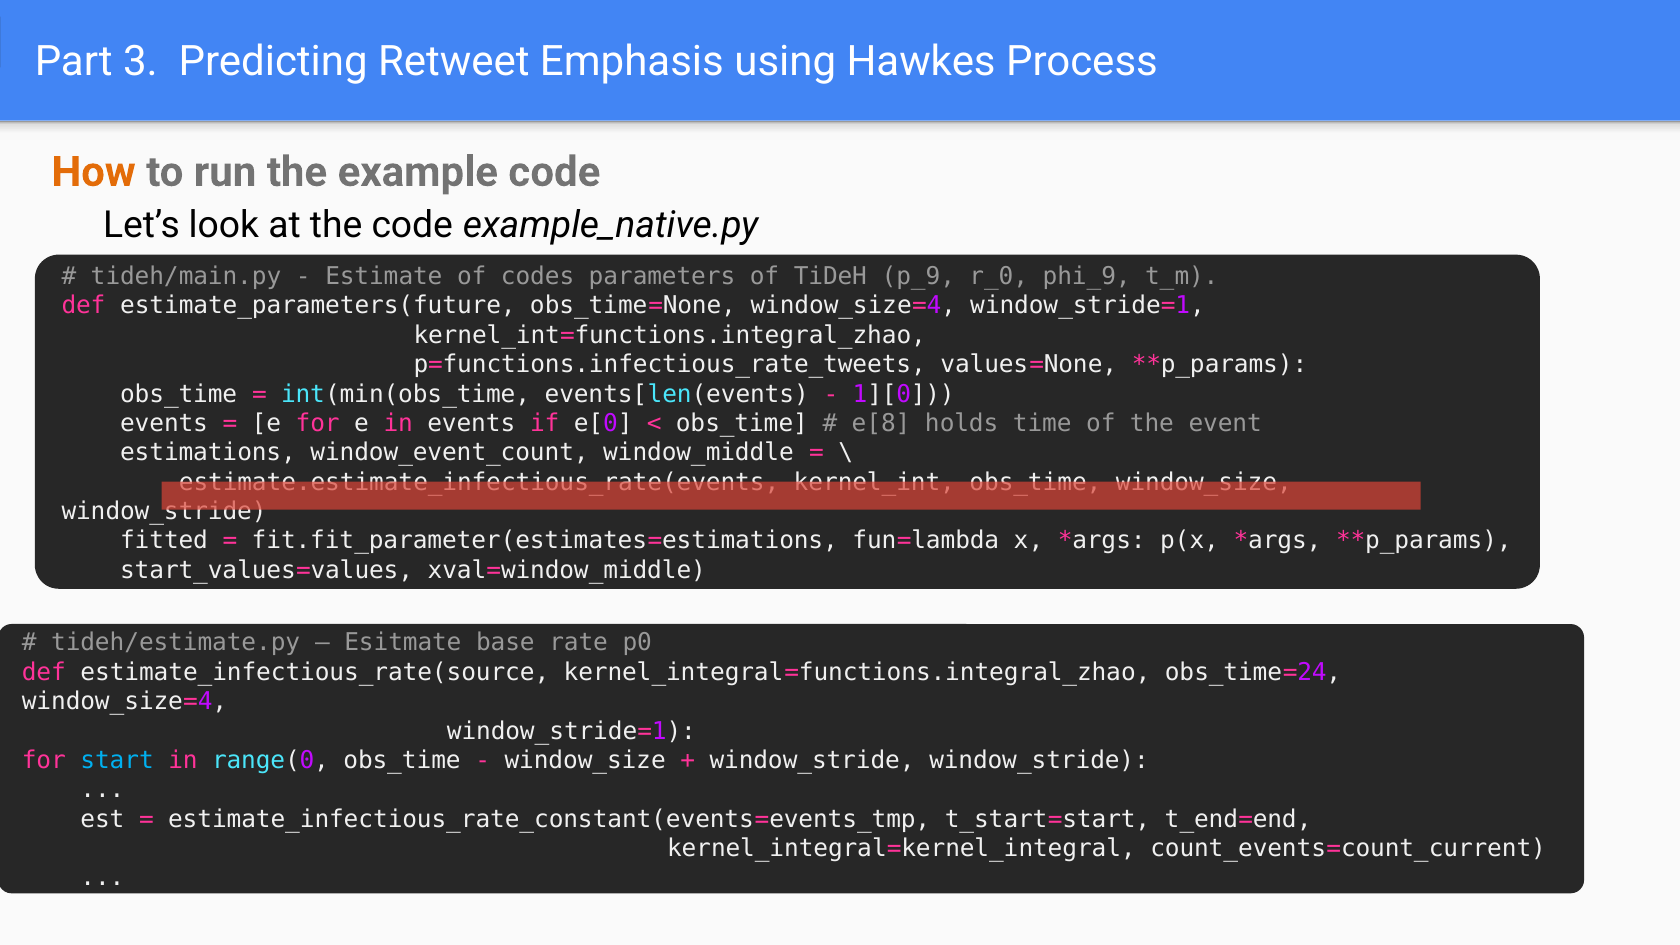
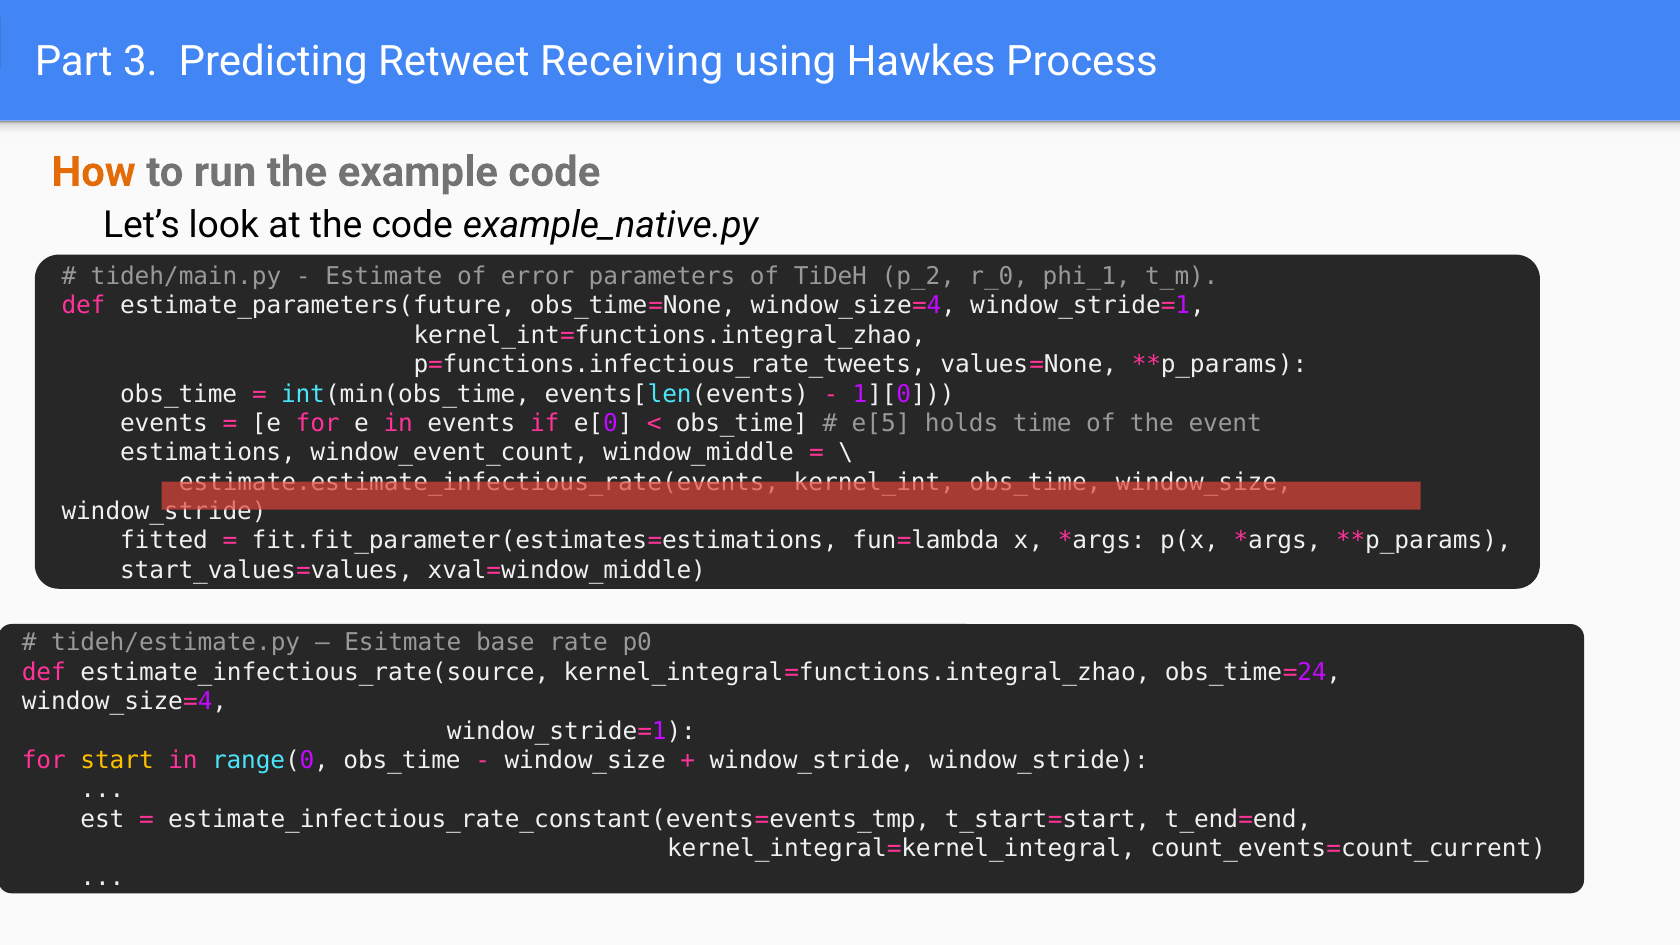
Emphasis: Emphasis -> Receiving
codes: codes -> error
p_9: p_9 -> p_2
phi_9: phi_9 -> phi_1
e[8: e[8 -> e[5
start colour: light blue -> yellow
